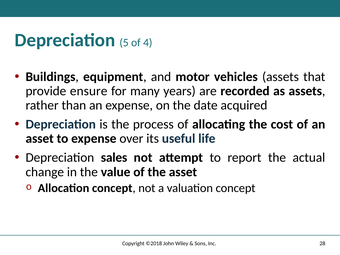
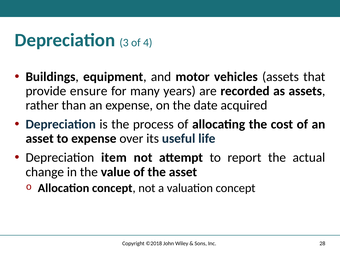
5: 5 -> 3
sales: sales -> item
